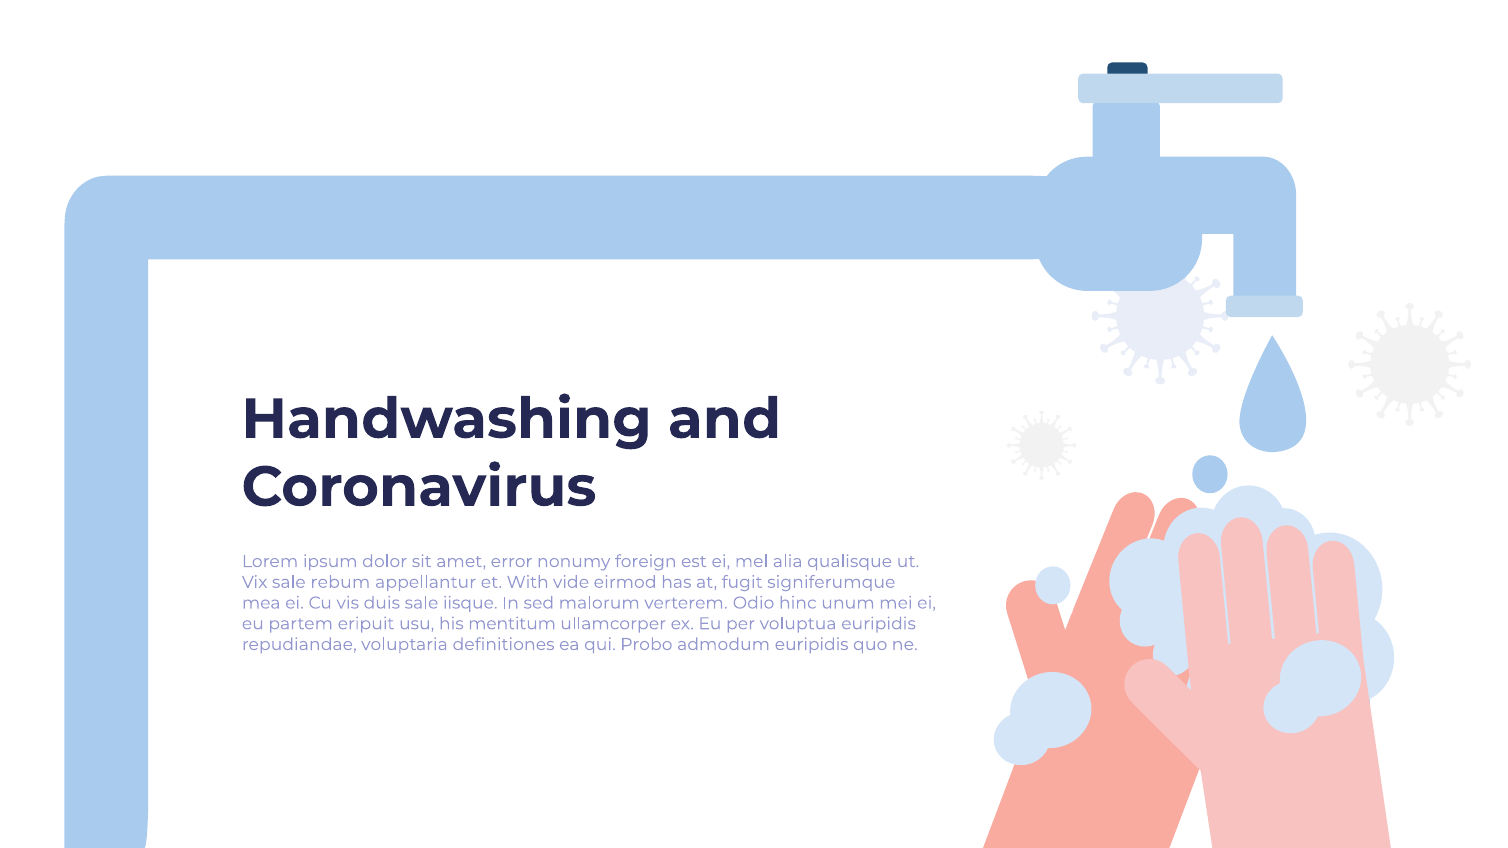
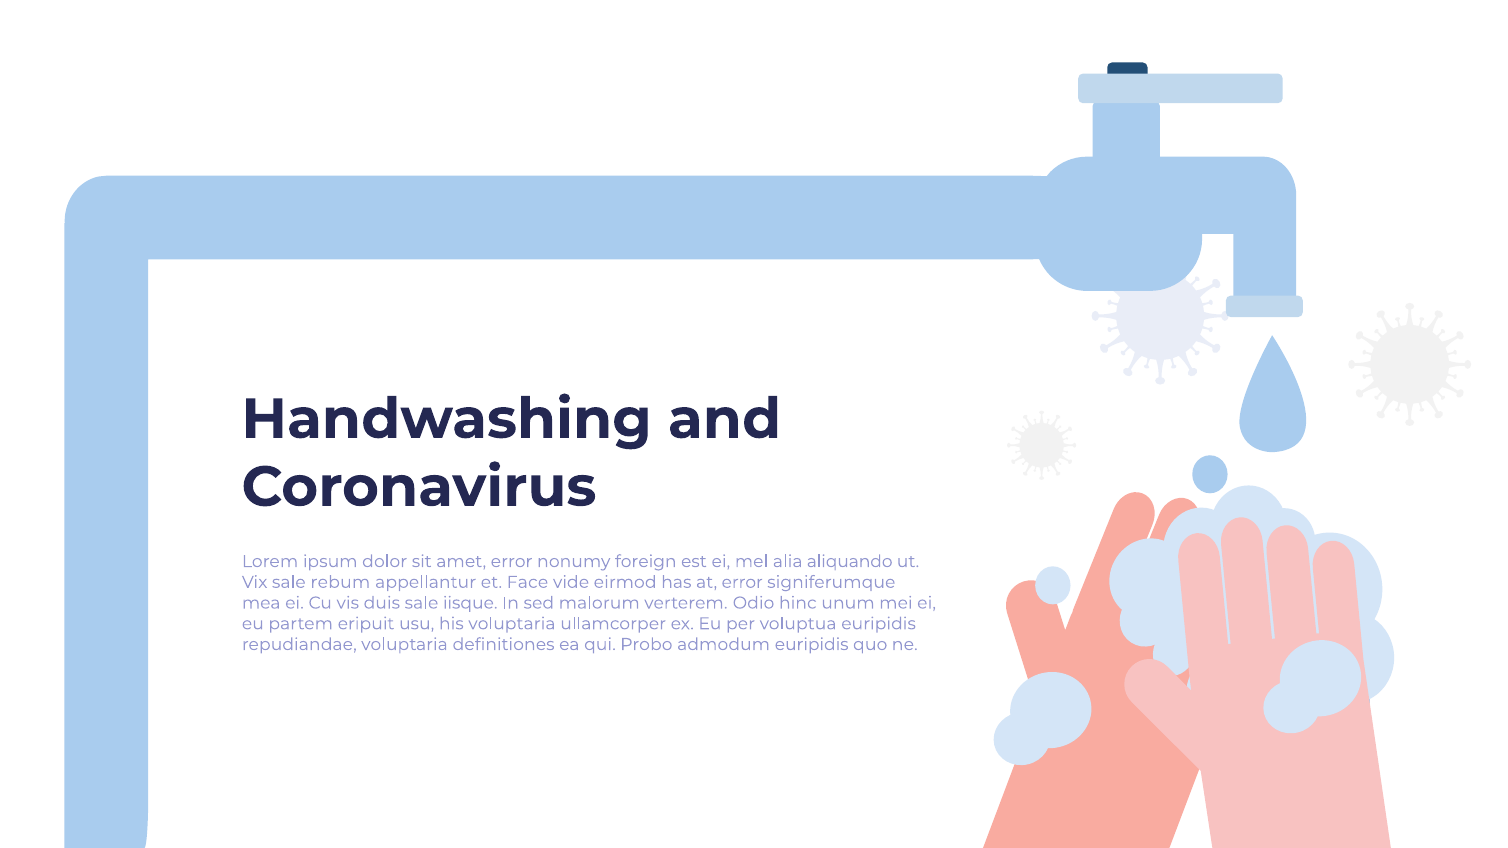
qualisque: qualisque -> aliquando
With: With -> Face
at fugit: fugit -> error
his mentitum: mentitum -> voluptaria
